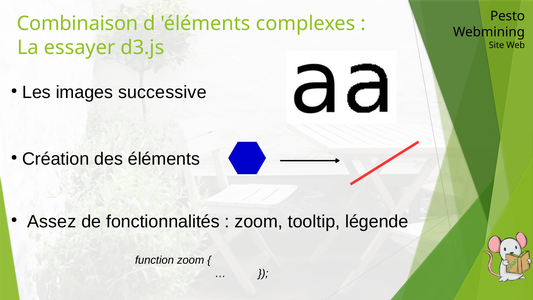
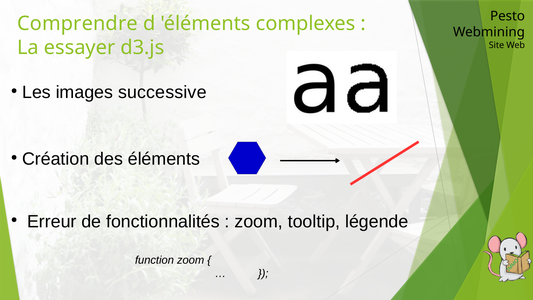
Combinaison: Combinaison -> Comprendre
Assez: Assez -> Erreur
